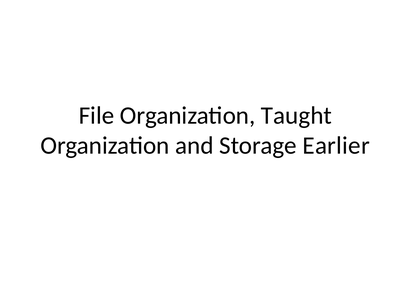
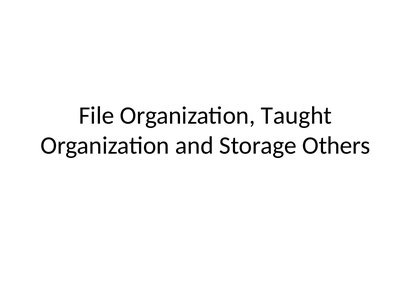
Earlier: Earlier -> Others
